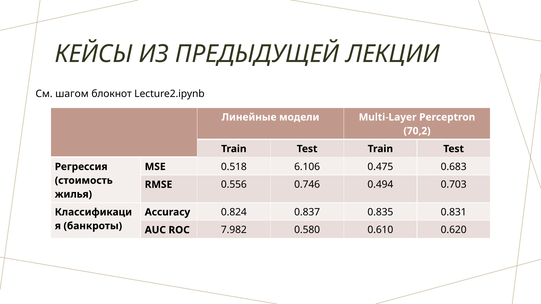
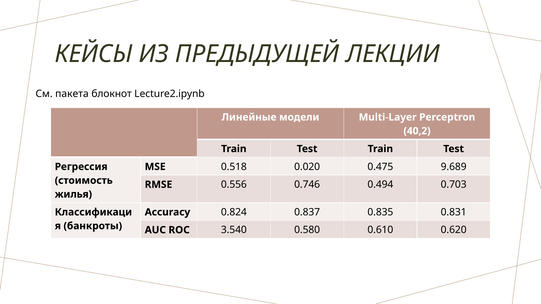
шагом: шагом -> пакета
70,2: 70,2 -> 40,2
6.106: 6.106 -> 0.020
0.683: 0.683 -> 9.689
7.982: 7.982 -> 3.540
